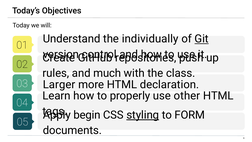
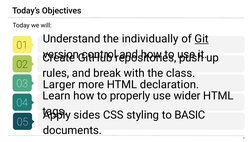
much: much -> break
other: other -> wider
begin: begin -> sides
styling underline: present -> none
FORM: FORM -> BASIC
